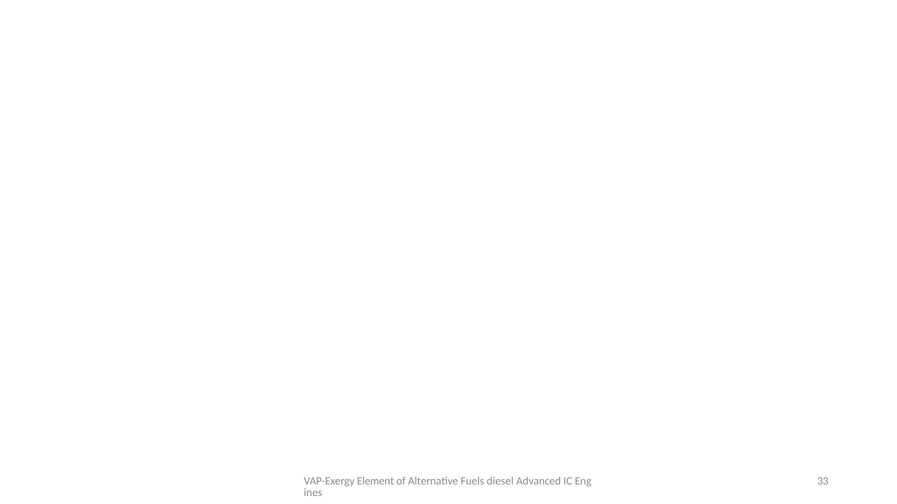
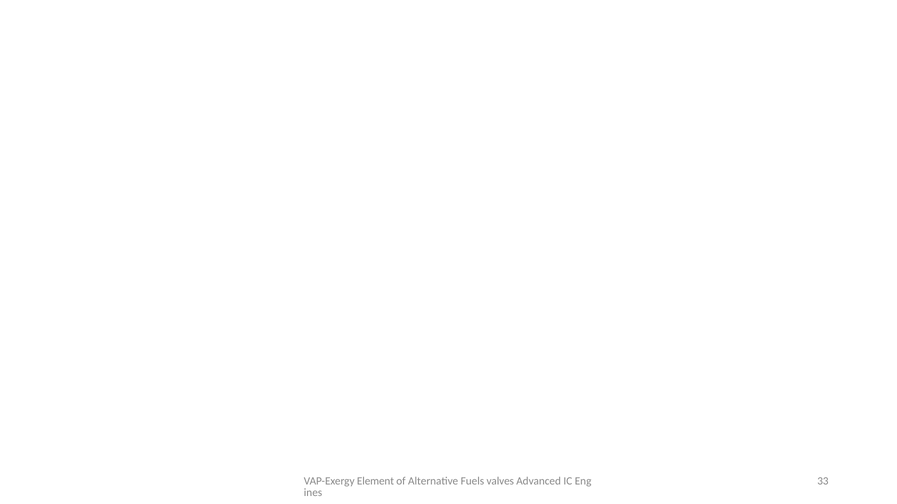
diesel: diesel -> valves
